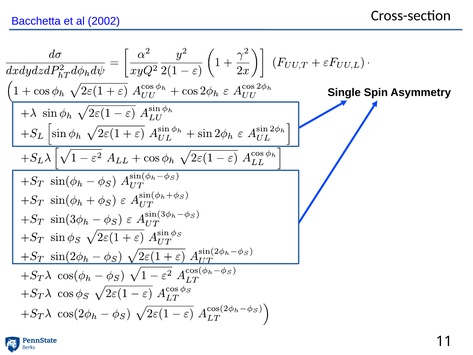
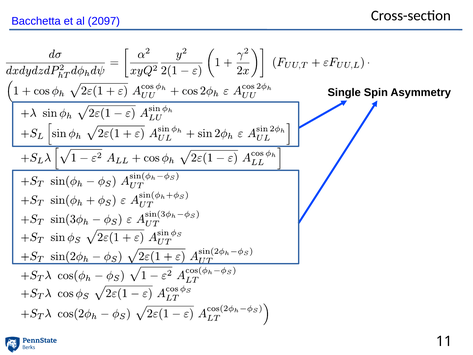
2002: 2002 -> 2097
